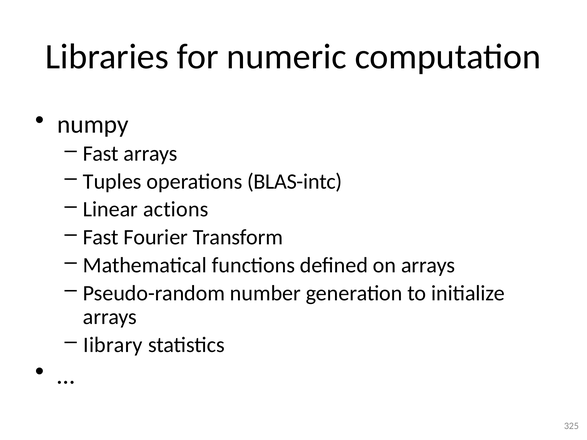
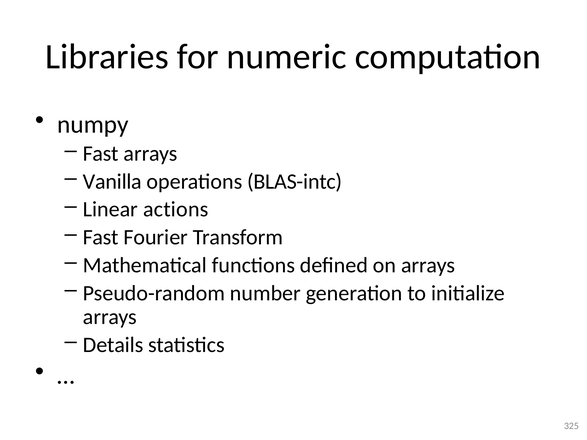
Tuples: Tuples -> Vanilla
Iibrary: Iibrary -> Details
